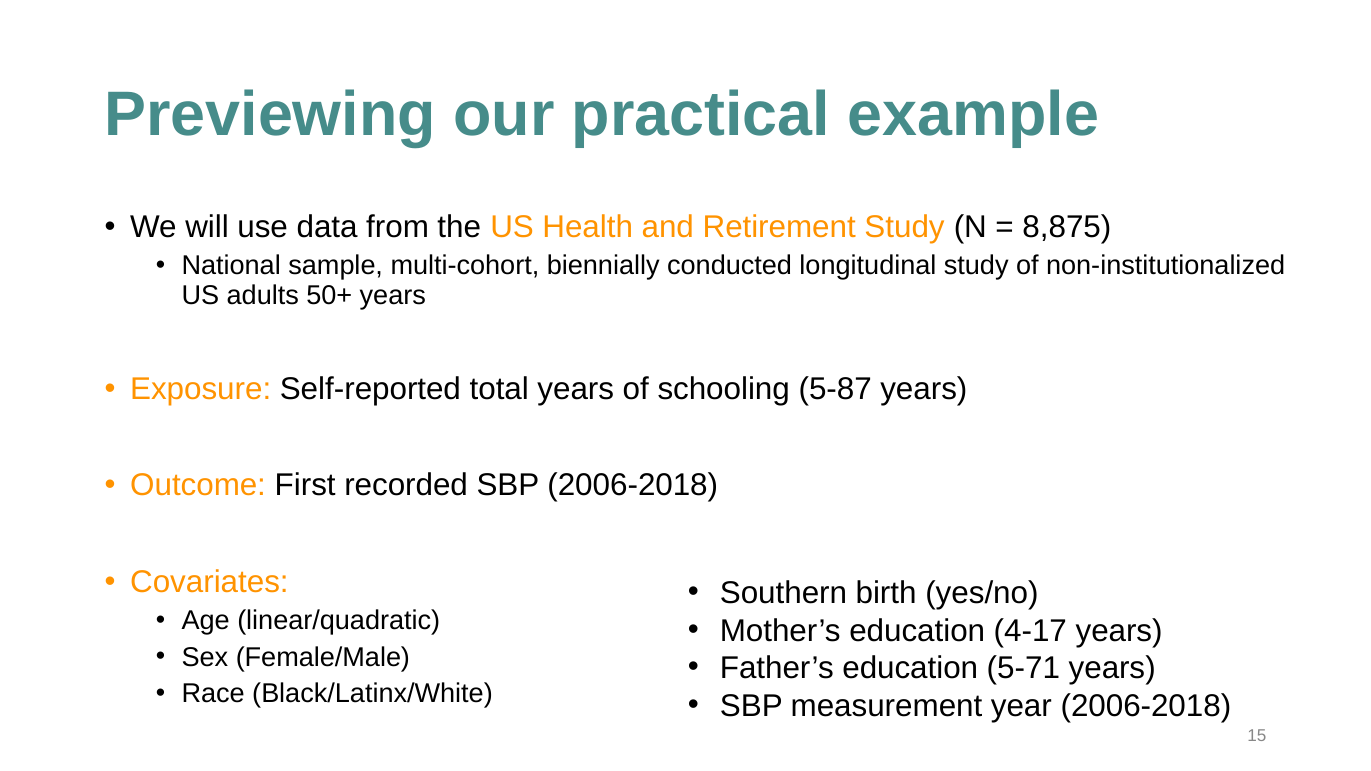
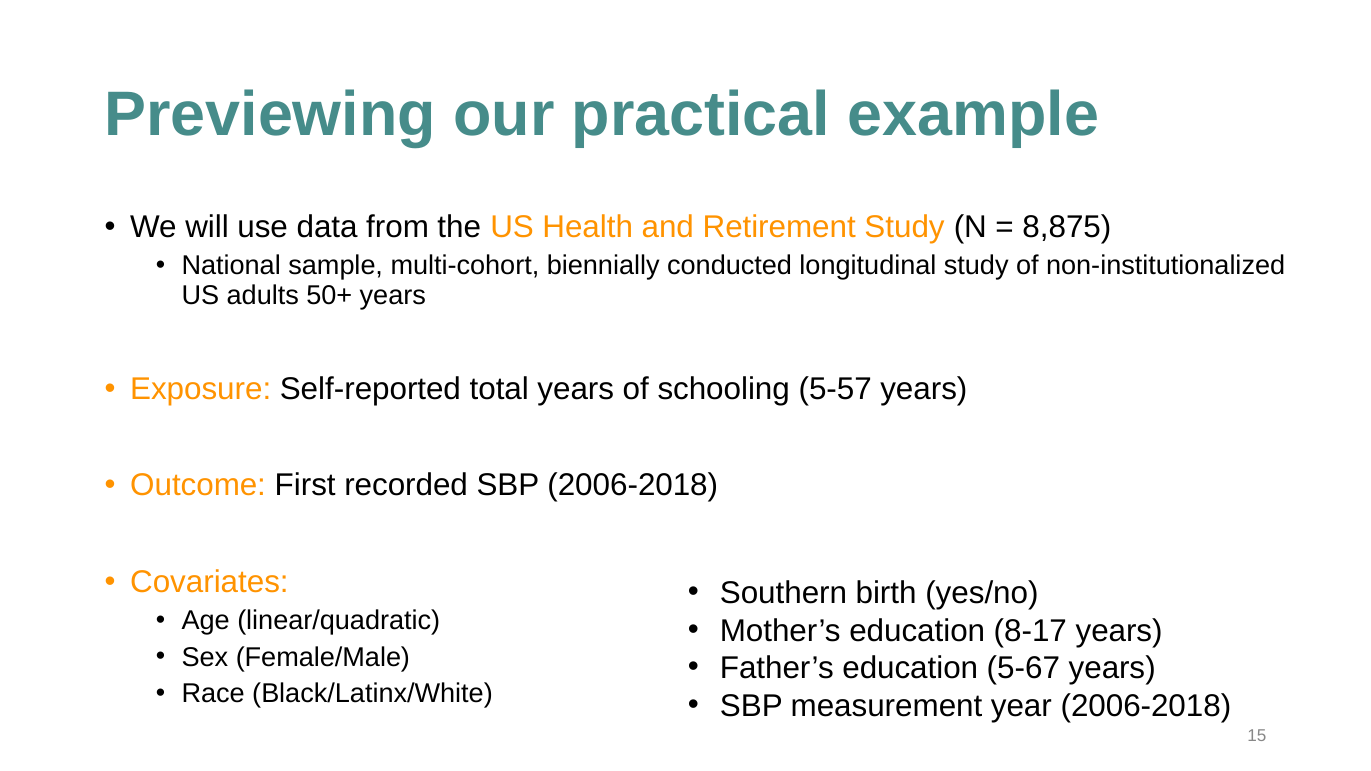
5-87: 5-87 -> 5-57
4-17: 4-17 -> 8-17
5-71: 5-71 -> 5-67
